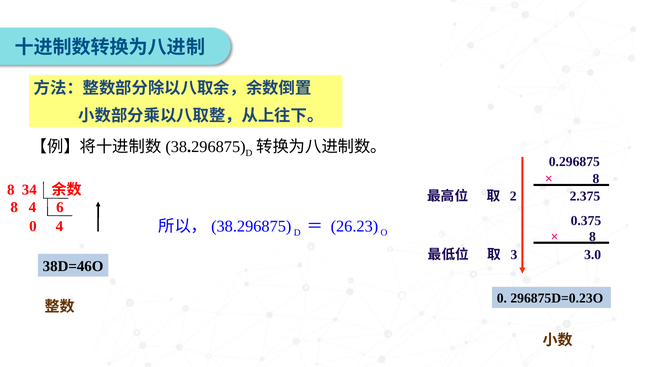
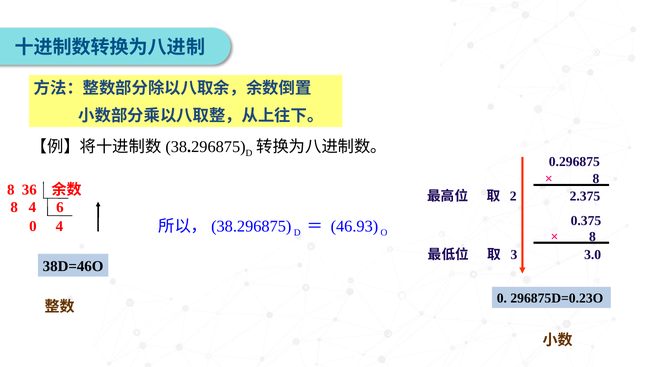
34: 34 -> 36
26.23: 26.23 -> 46.93
